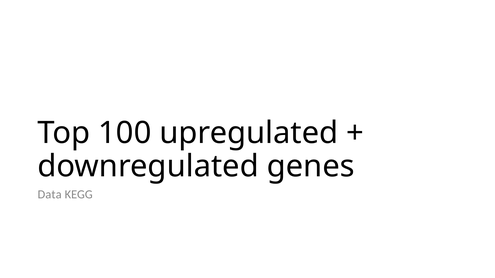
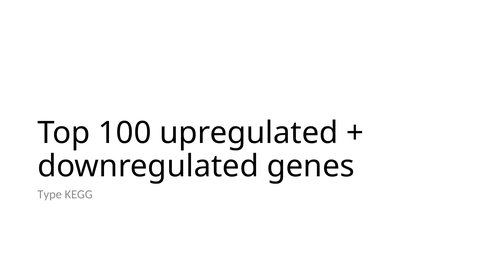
Data: Data -> Type
